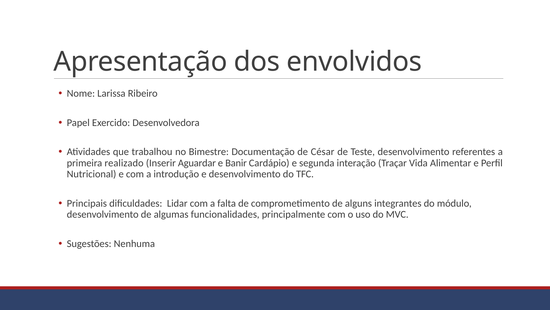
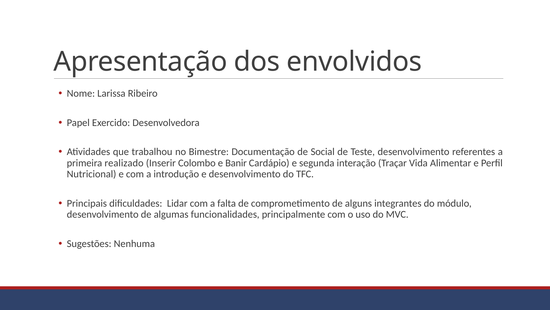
César: César -> Social
Aguardar: Aguardar -> Colombo
